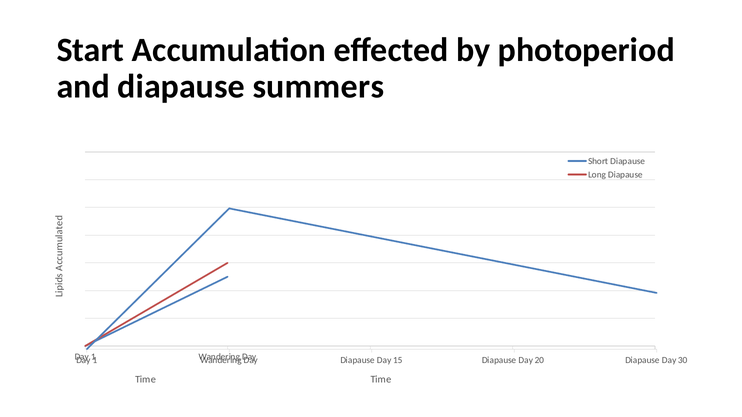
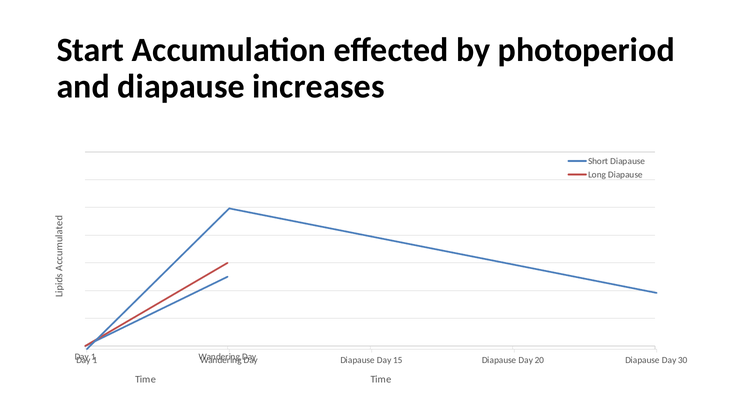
summers: summers -> increases
